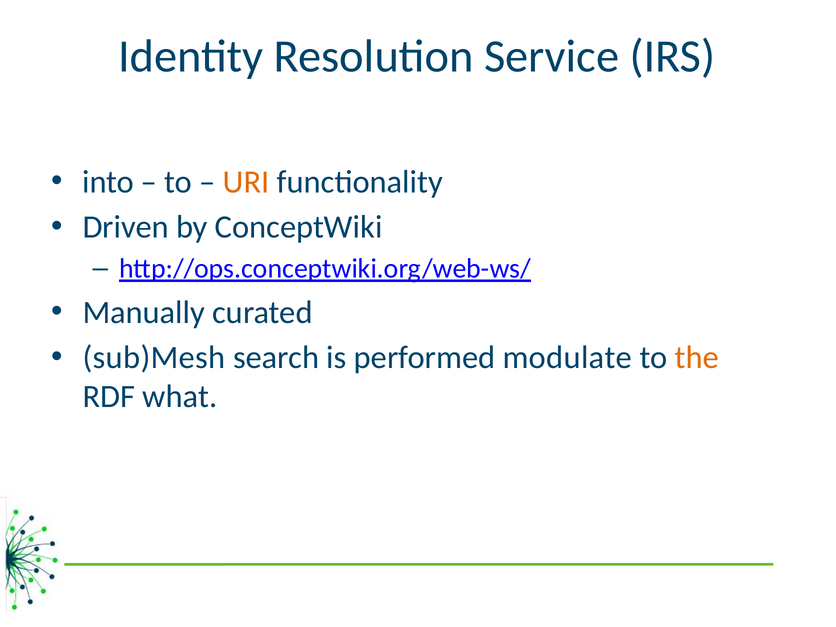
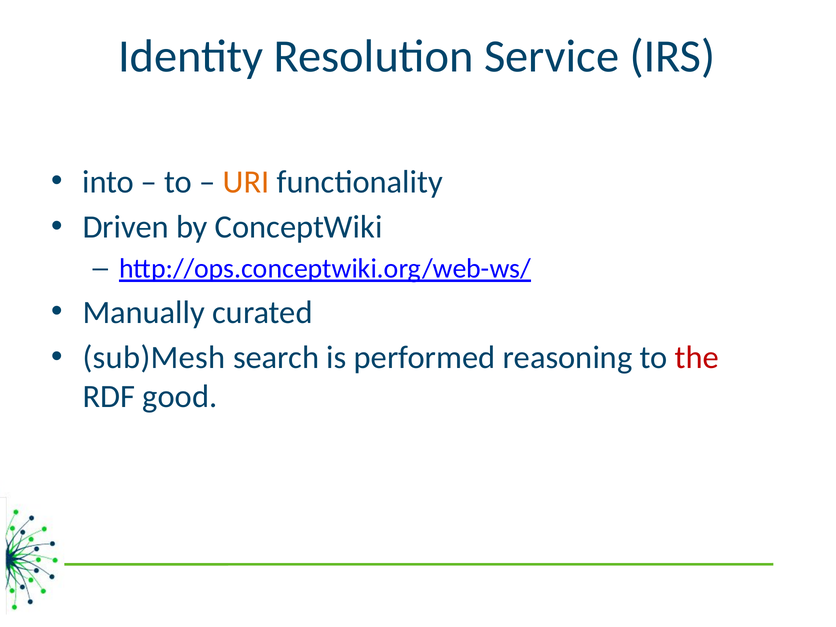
modulate: modulate -> reasoning
the colour: orange -> red
what: what -> good
